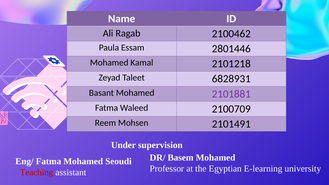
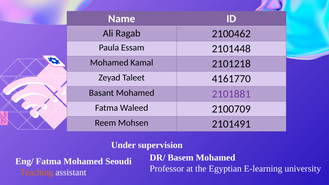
2801446: 2801446 -> 2101448
6828931: 6828931 -> 4161770
Teaching colour: red -> orange
